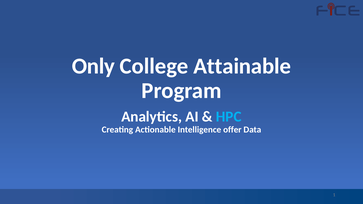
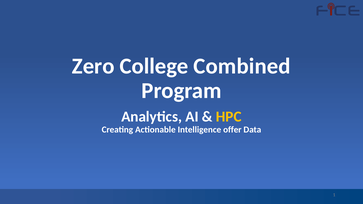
Only: Only -> Zero
Attainable: Attainable -> Combined
HPC colour: light blue -> yellow
